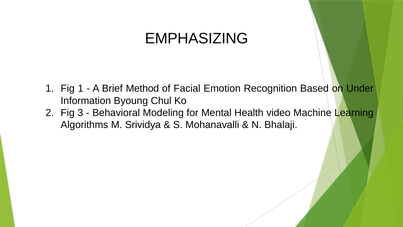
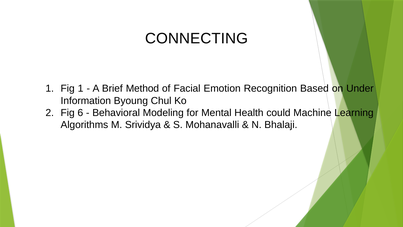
EMPHASIZING: EMPHASIZING -> CONNECTING
3: 3 -> 6
video: video -> could
